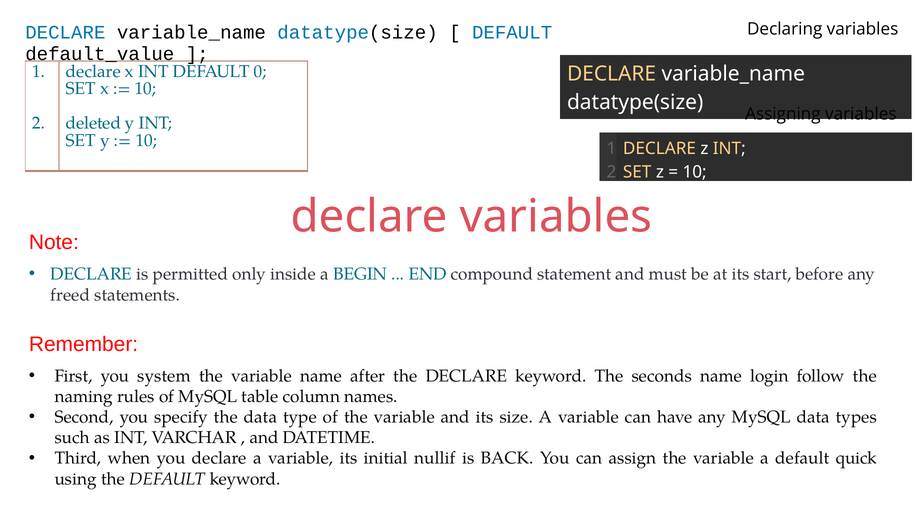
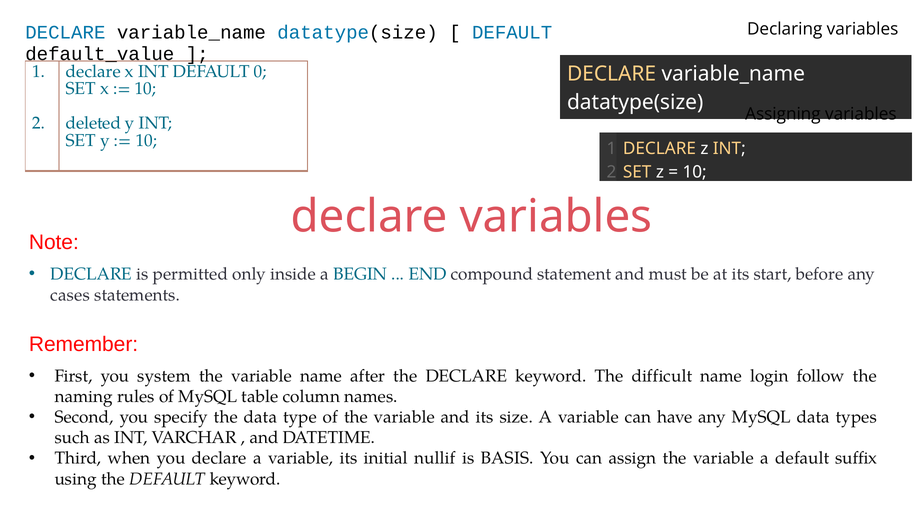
freed: freed -> cases
seconds: seconds -> difficult
BACK: BACK -> BASIS
quick: quick -> suffix
